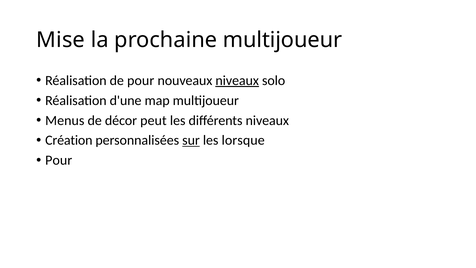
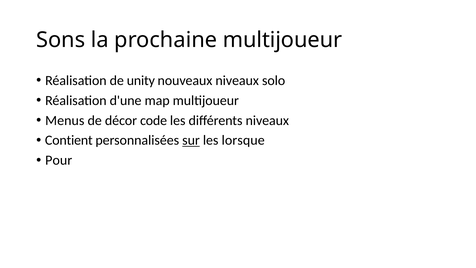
Mise: Mise -> Sons
de pour: pour -> unity
niveaux at (237, 80) underline: present -> none
peut: peut -> code
Création: Création -> Contient
